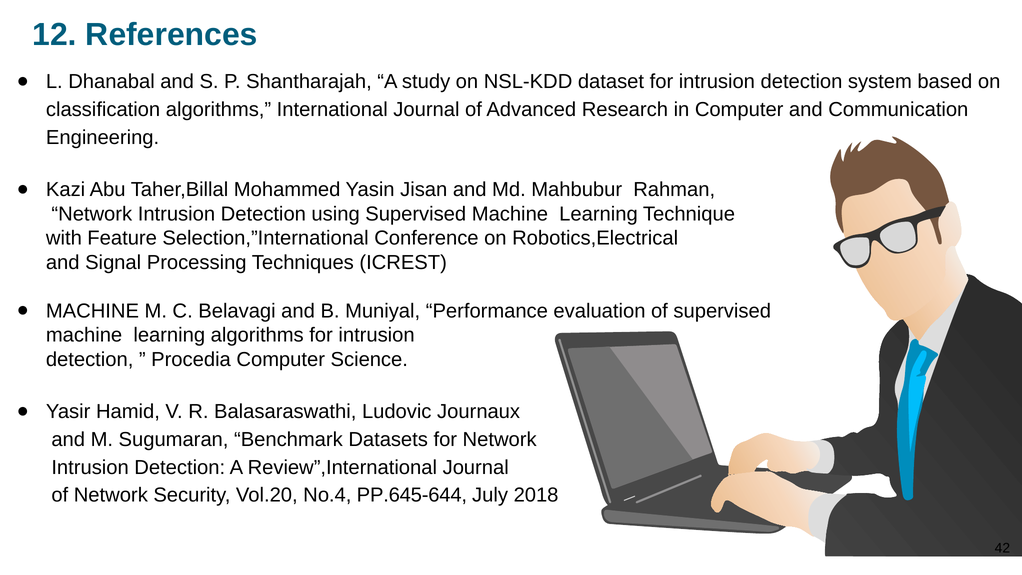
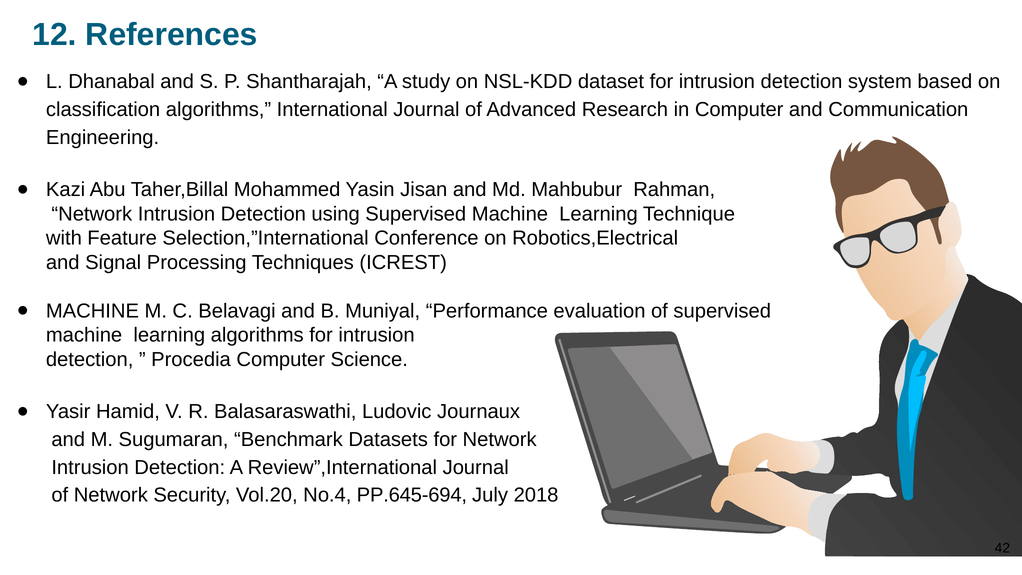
PP.645-644: PP.645-644 -> PP.645-694
